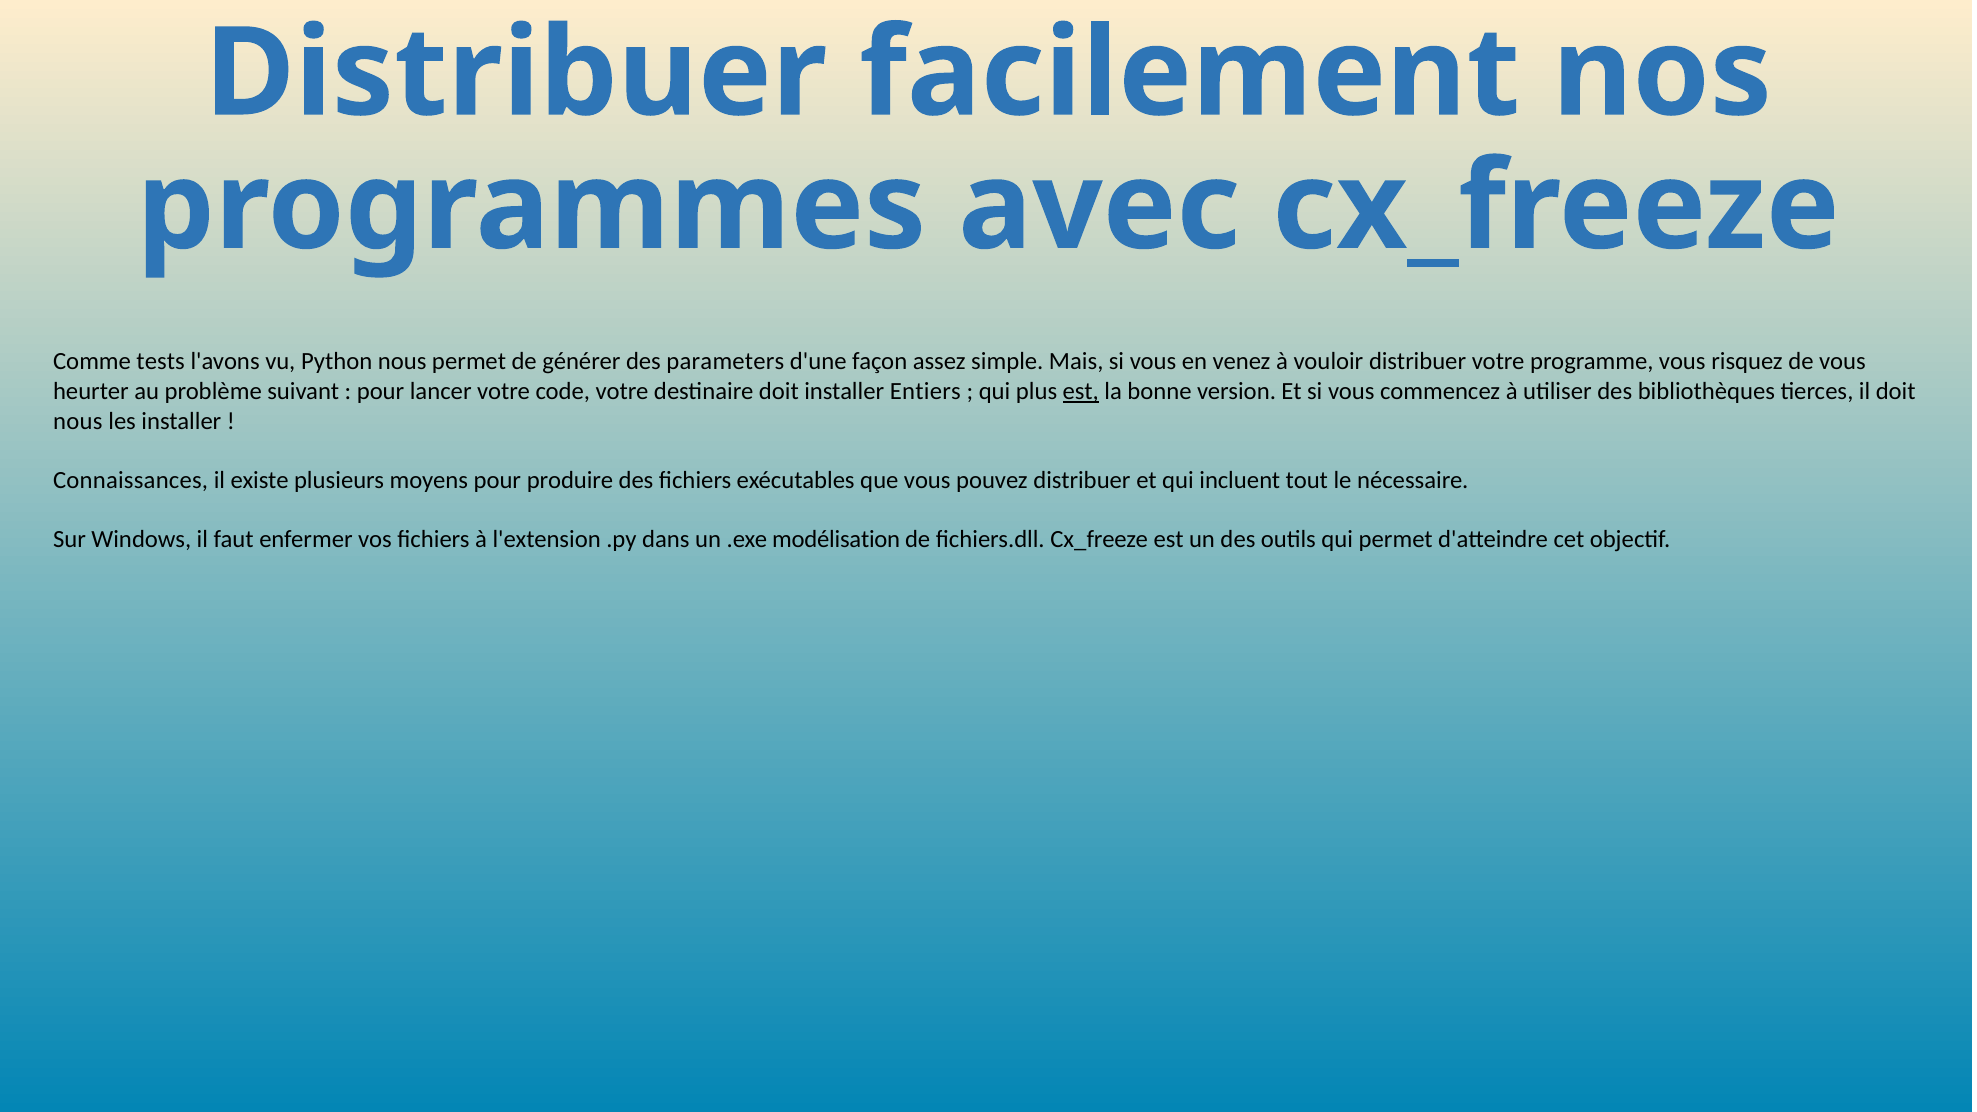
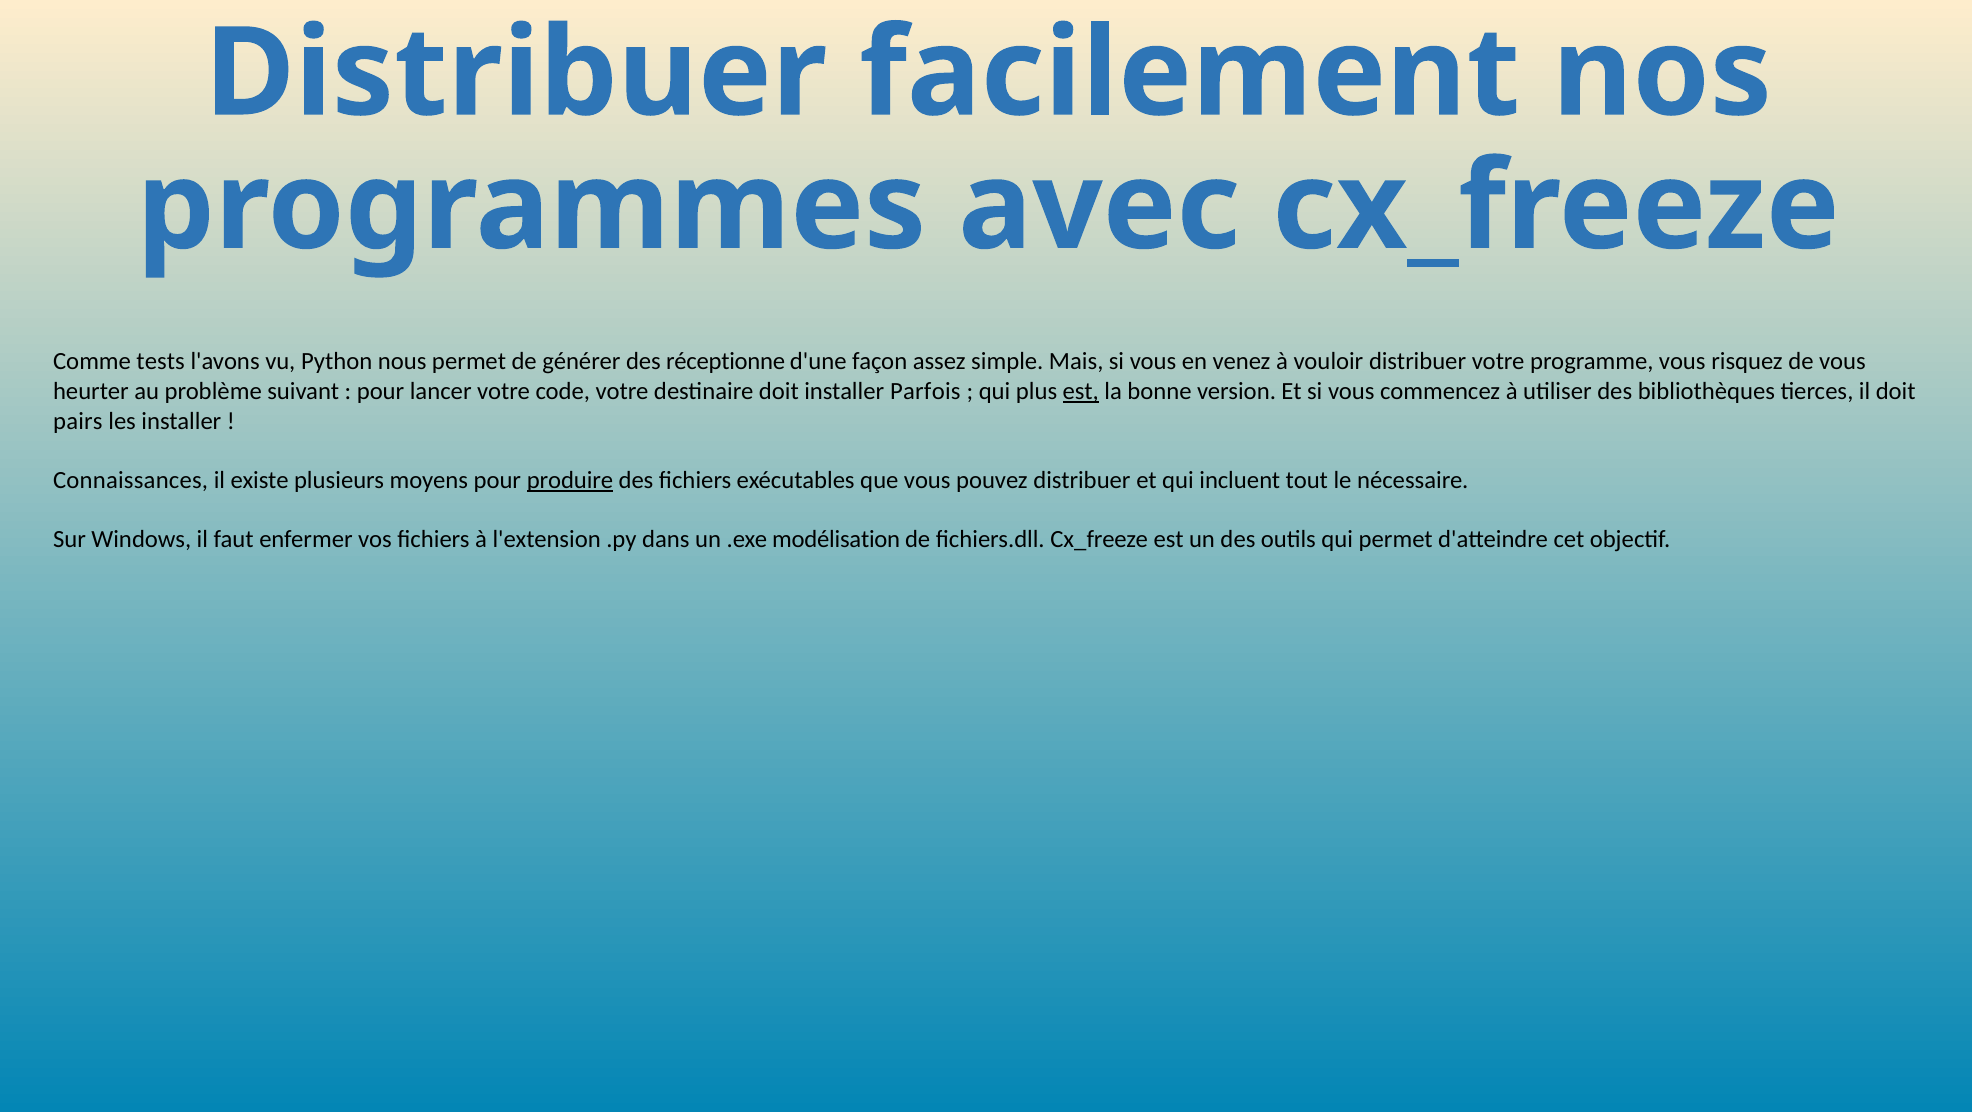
parameters: parameters -> réceptionne
Entiers: Entiers -> Parfois
nous at (78, 421): nous -> pairs
produire underline: none -> present
